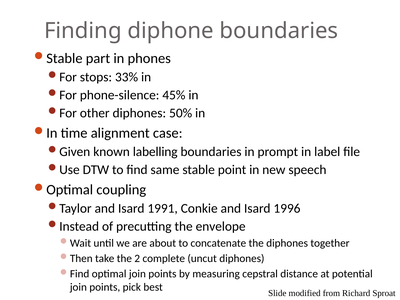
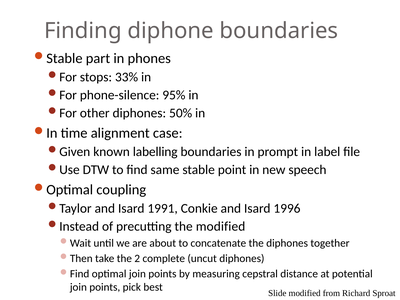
45%: 45% -> 95%
the envelope: envelope -> modified
